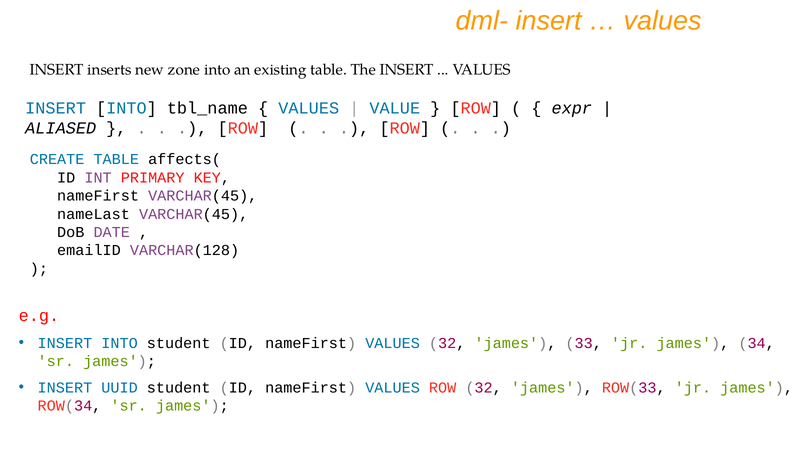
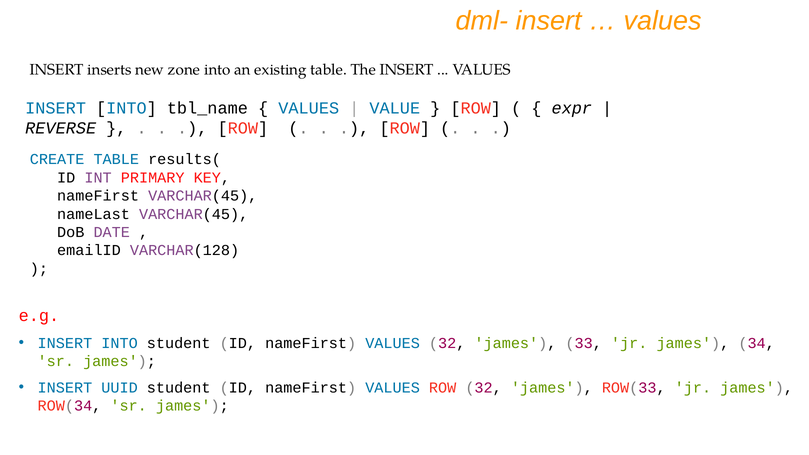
ALIASED: ALIASED -> REVERSE
affects(: affects( -> results(
